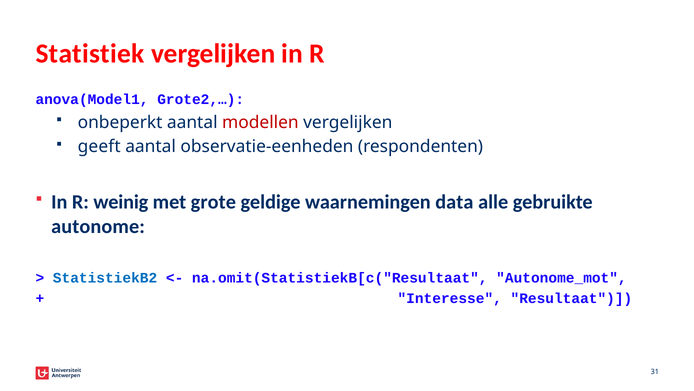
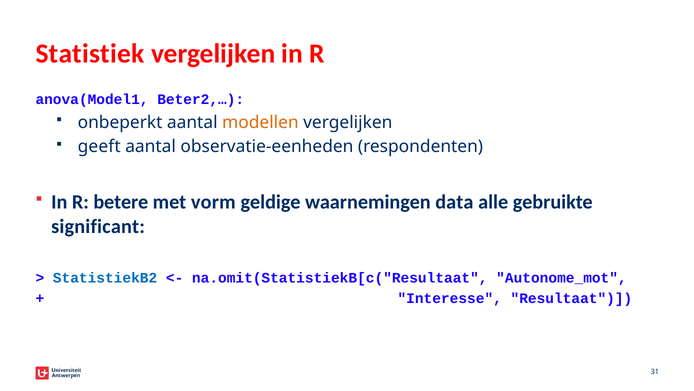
Grote2,…: Grote2,… -> Beter2,…
modellen colour: red -> orange
weinig: weinig -> betere
grote: grote -> vorm
autonome: autonome -> significant
